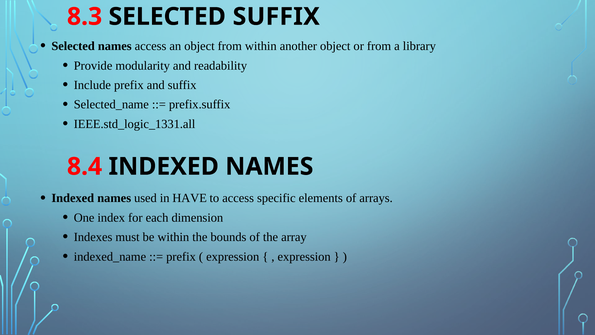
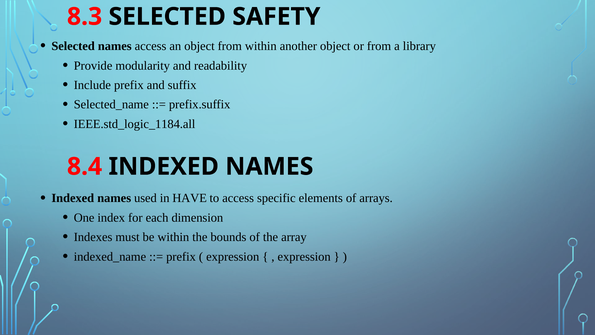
SELECTED SUFFIX: SUFFIX -> SAFETY
IEEE.std_logic_1331.all: IEEE.std_logic_1331.all -> IEEE.std_logic_1184.all
